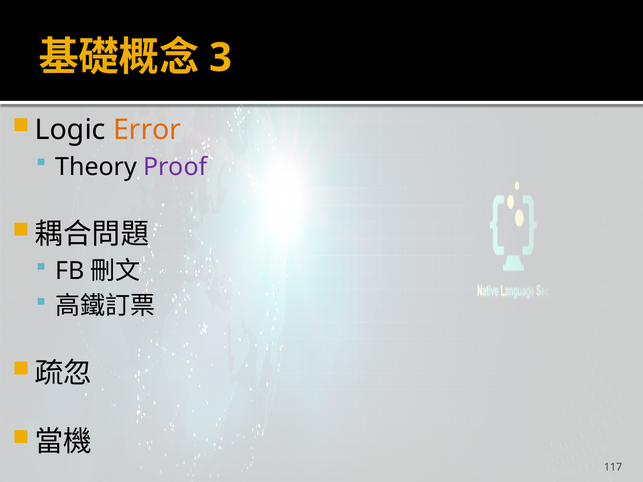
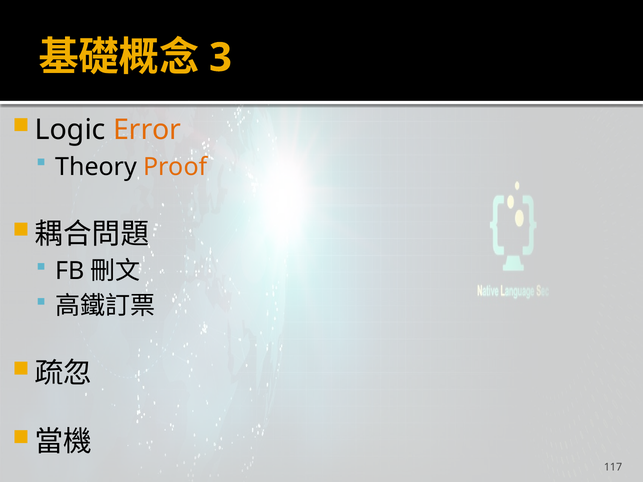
Proof colour: purple -> orange
